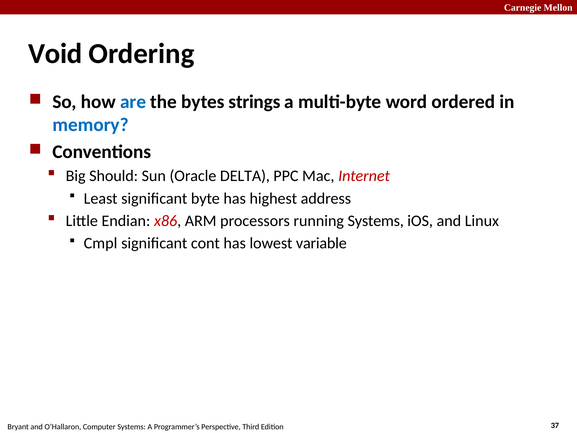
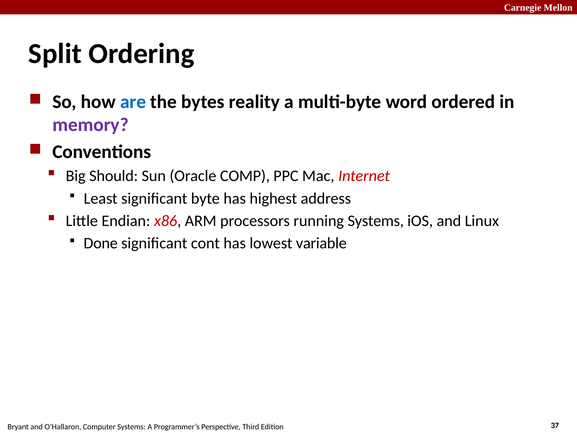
Void: Void -> Split
strings: strings -> reality
memory colour: blue -> purple
DELTA: DELTA -> COMP
Cmpl: Cmpl -> Done
